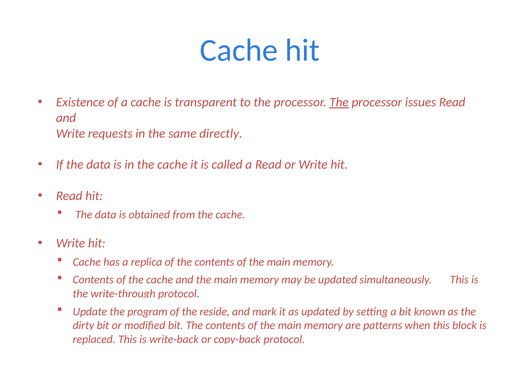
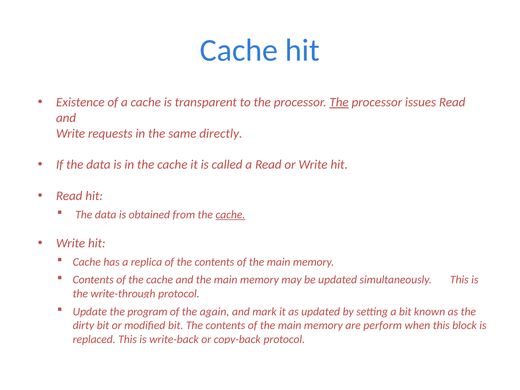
cache at (230, 215) underline: none -> present
reside: reside -> again
patterns: patterns -> perform
